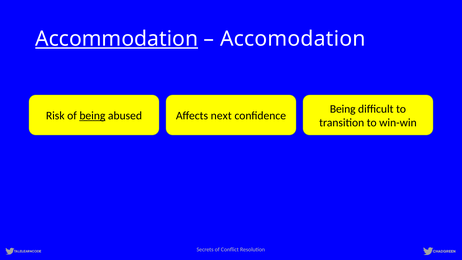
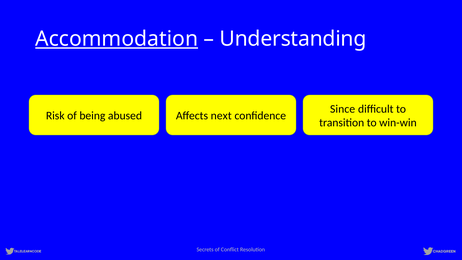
Accomodation: Accomodation -> Understanding
Being at (343, 109): Being -> Since
being at (92, 116) underline: present -> none
